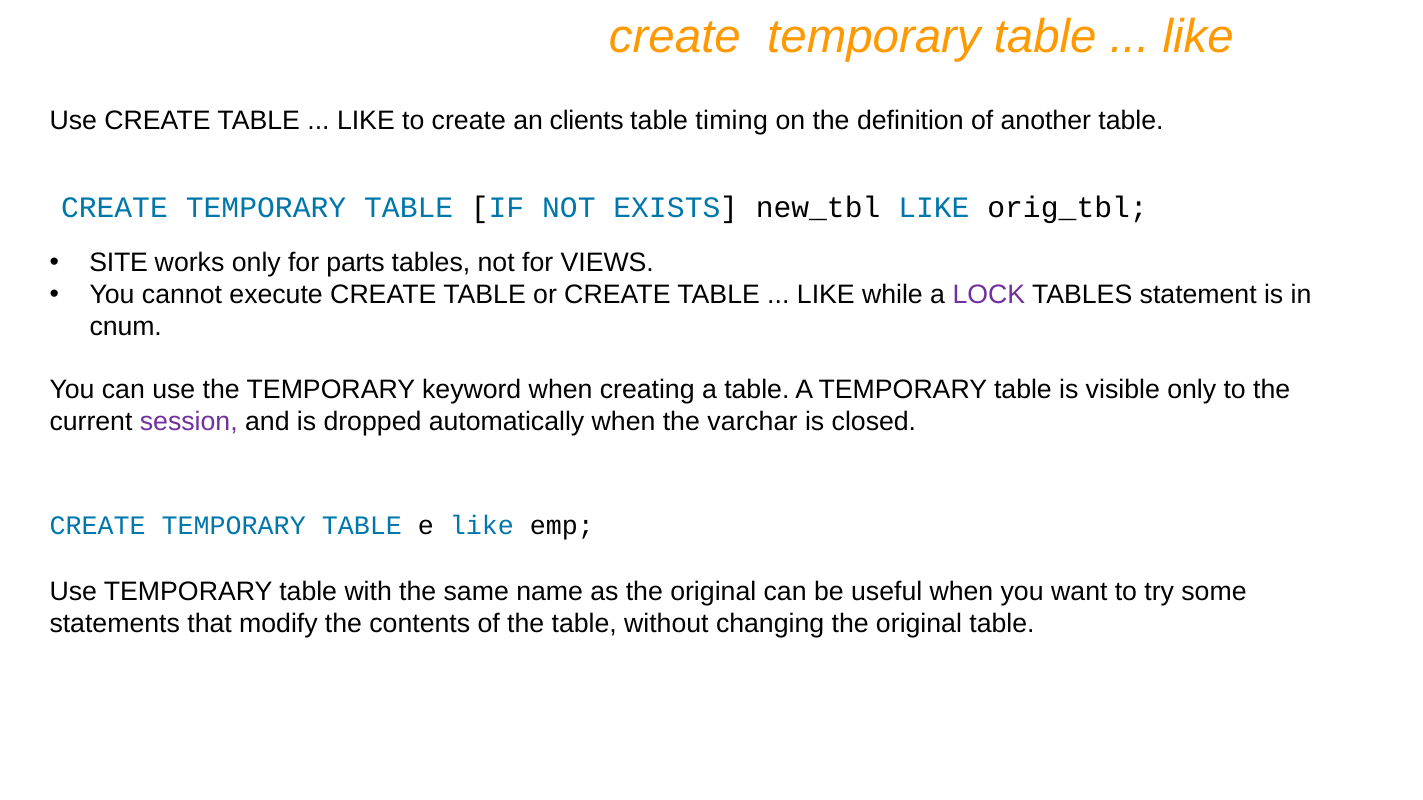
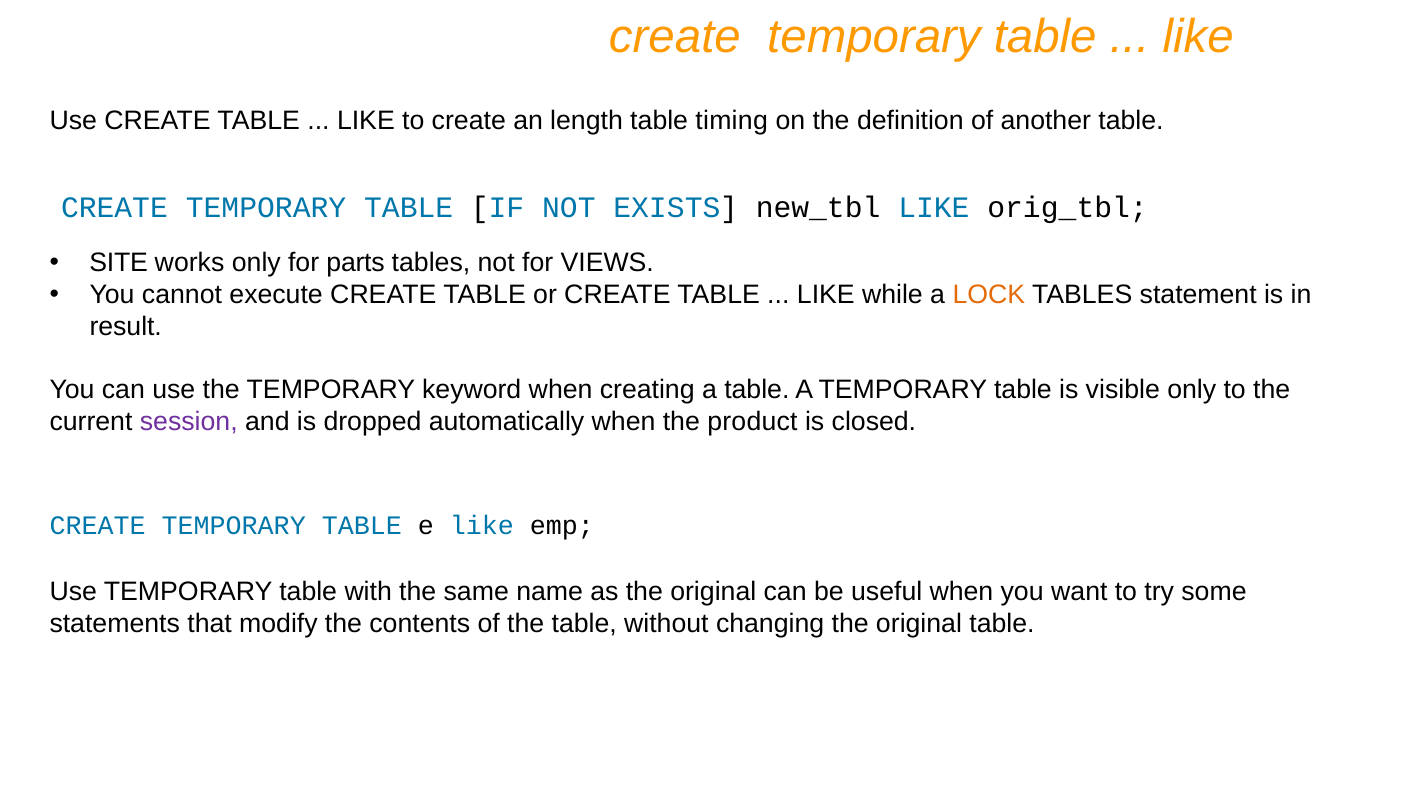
clients: clients -> length
LOCK colour: purple -> orange
cnum: cnum -> result
varchar: varchar -> product
